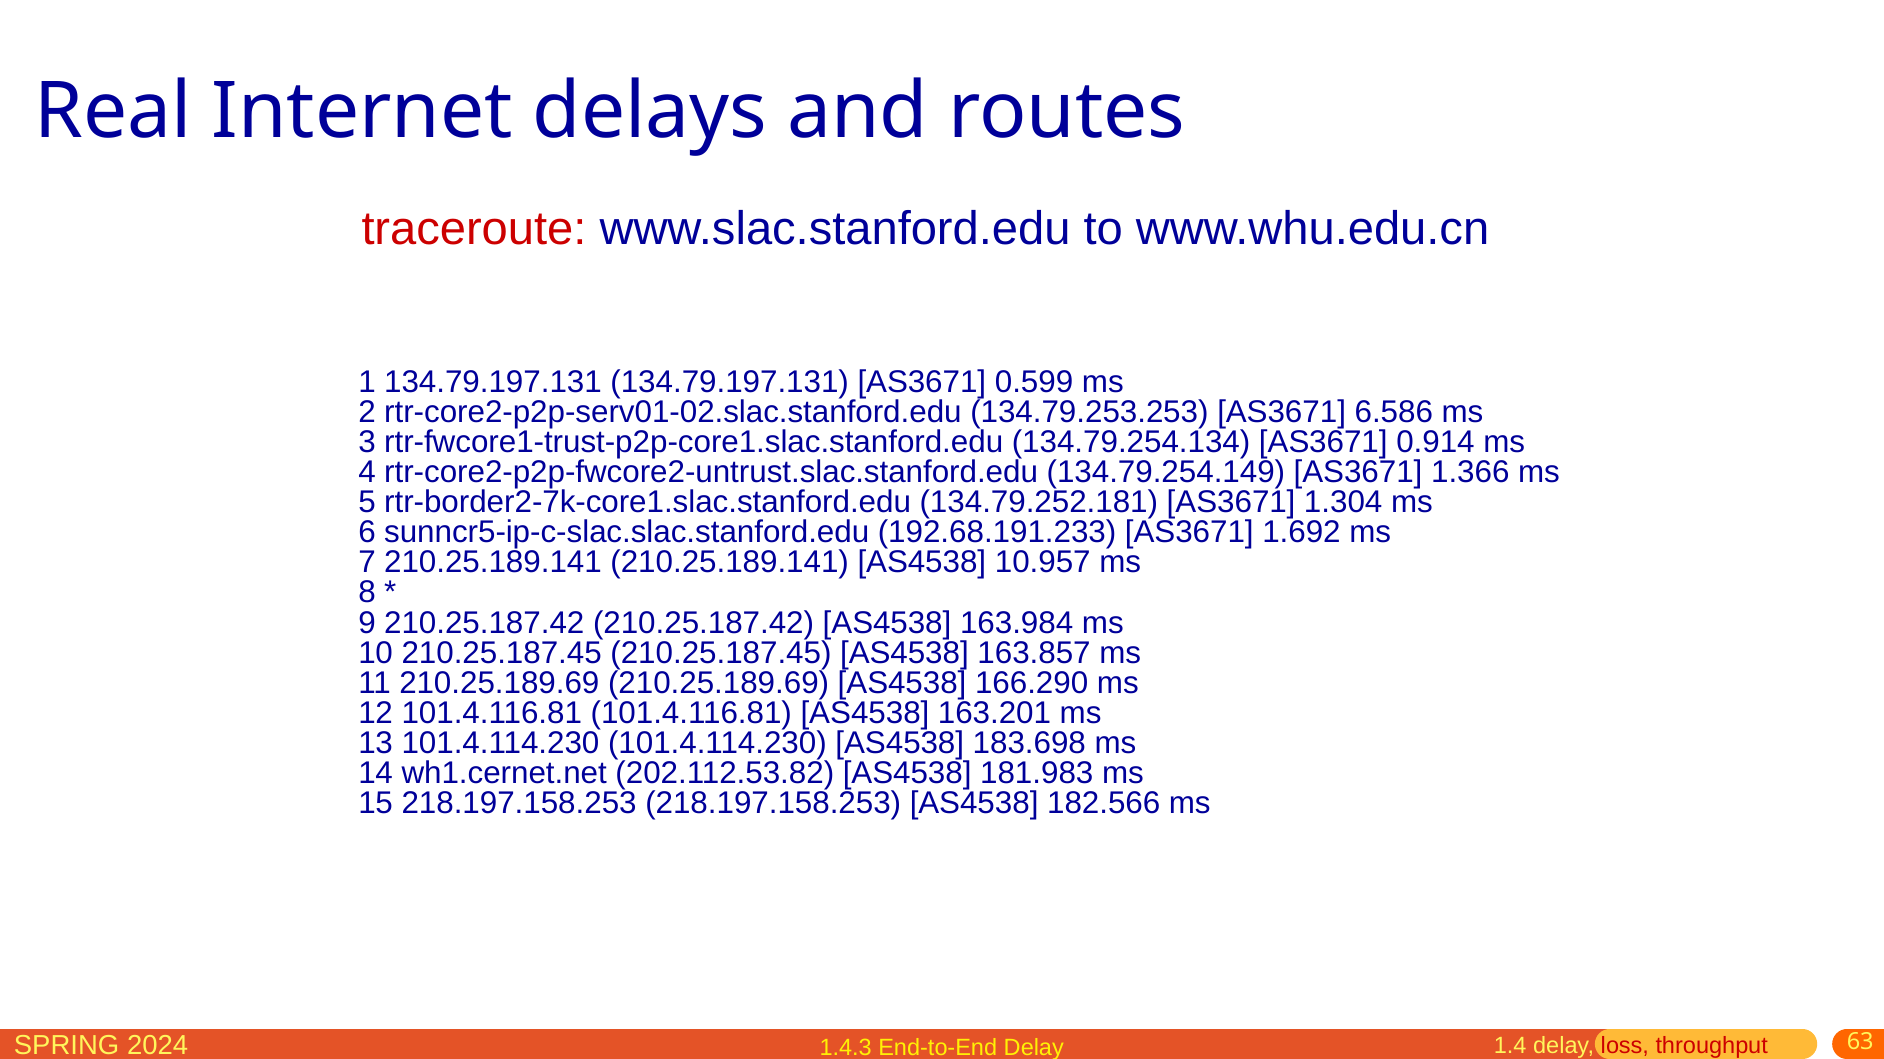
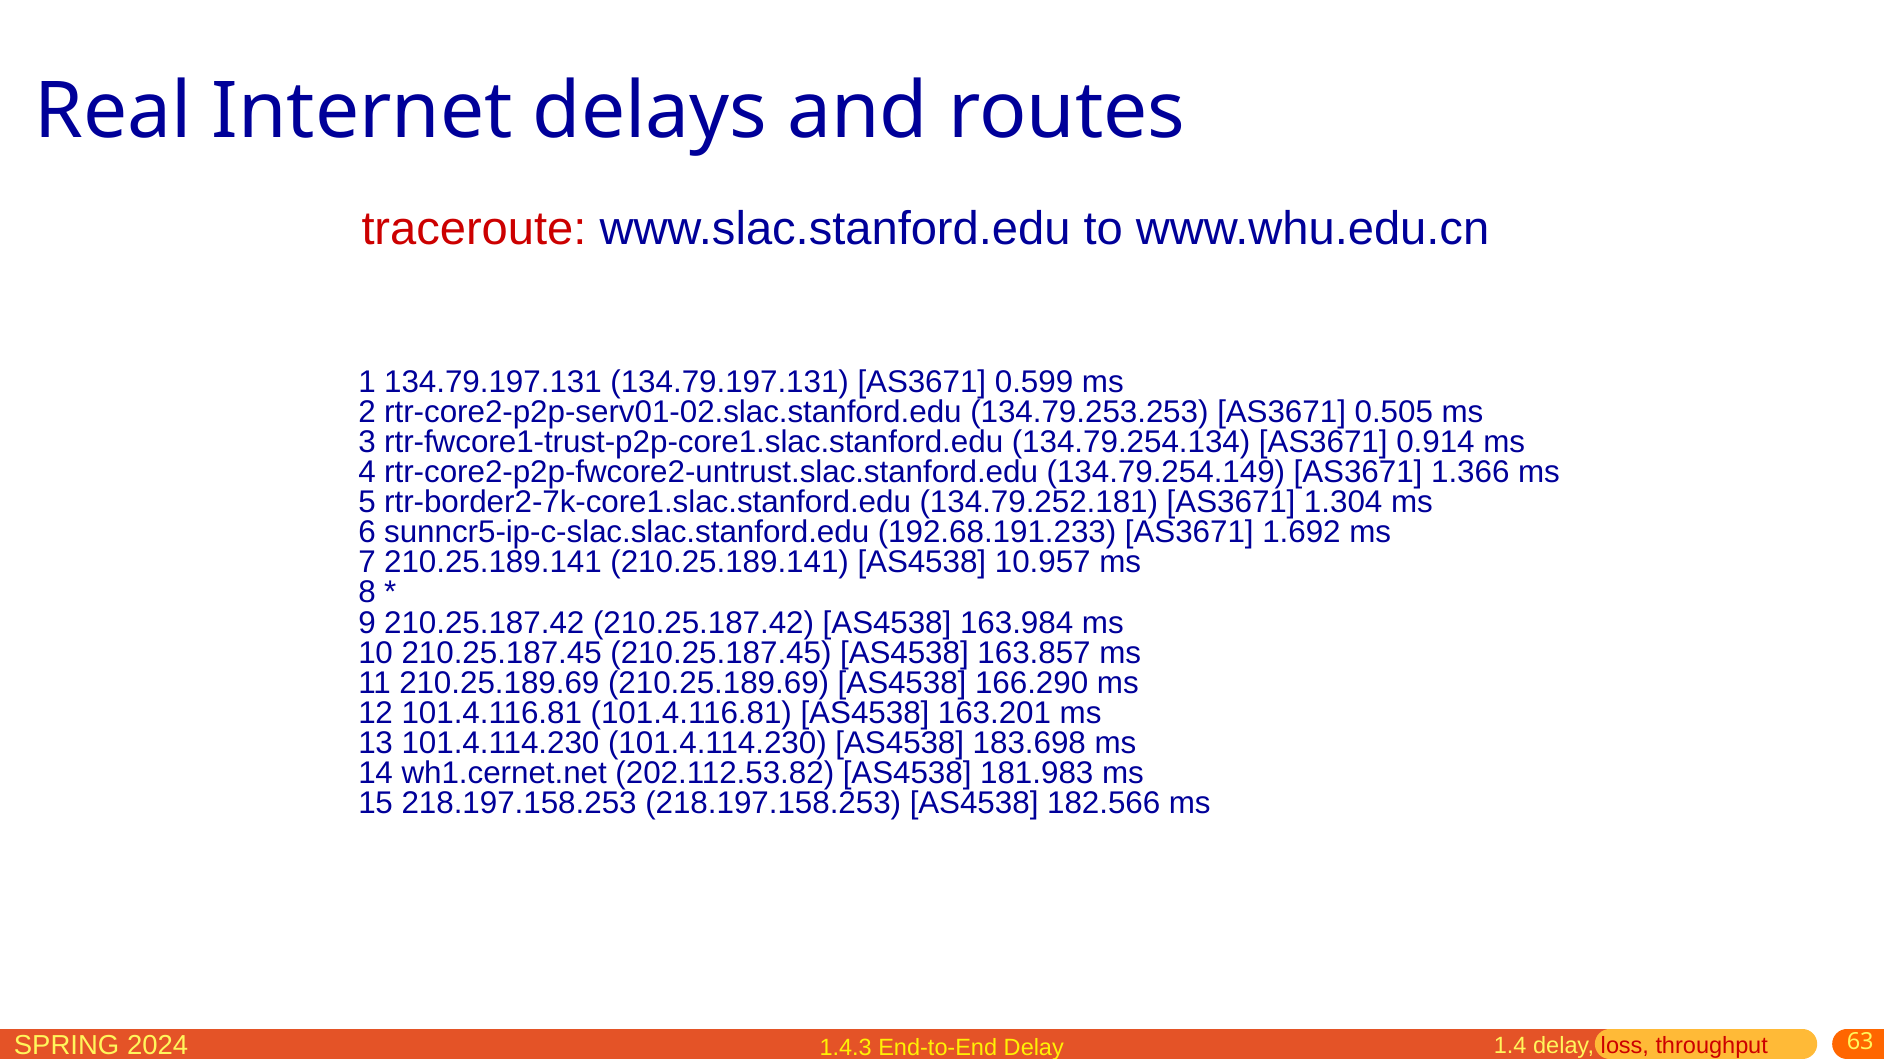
6.586: 6.586 -> 0.505
